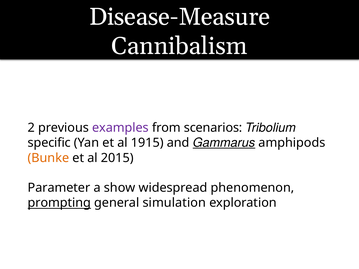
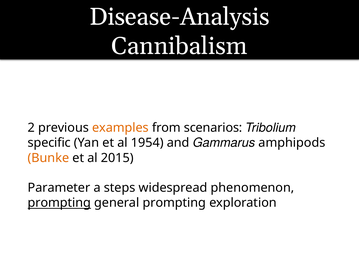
Disease-Measure: Disease-Measure -> Disease-Analysis
examples colour: purple -> orange
1915: 1915 -> 1954
Gammarus underline: present -> none
show: show -> steps
general simulation: simulation -> prompting
